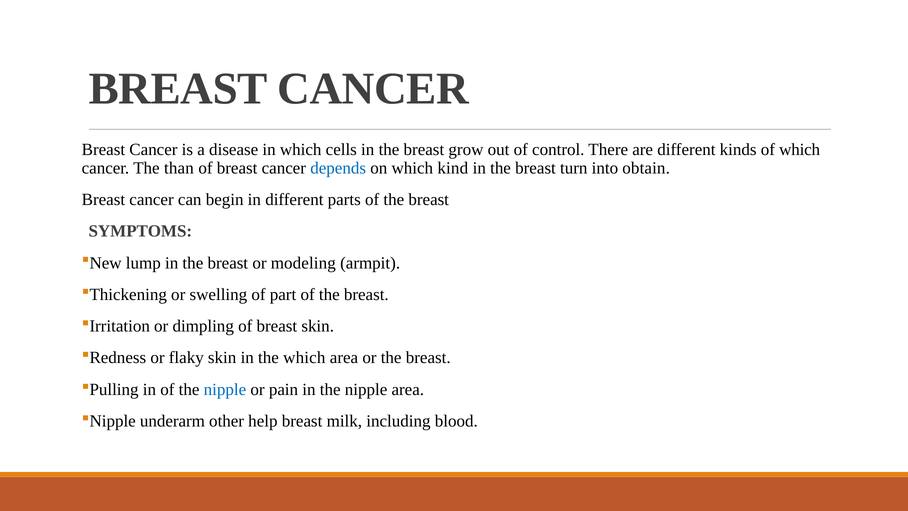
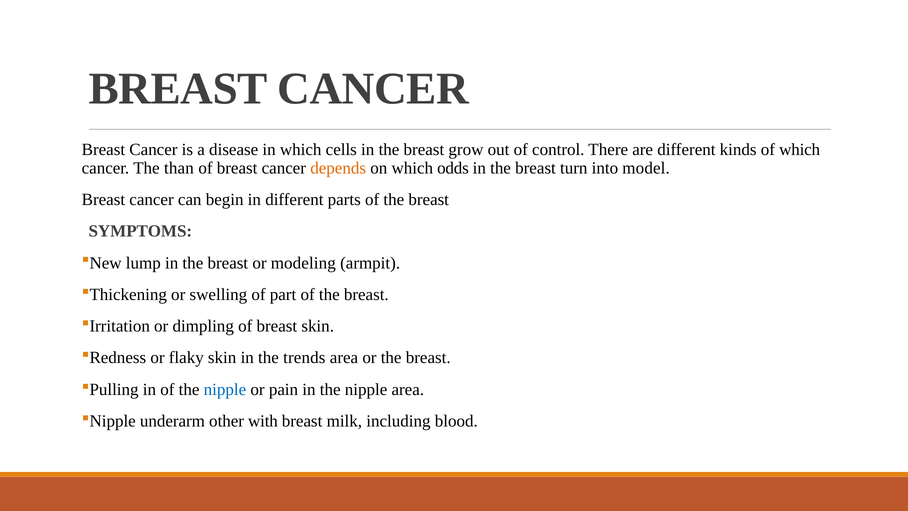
depends colour: blue -> orange
kind: kind -> odds
obtain: obtain -> model
the which: which -> trends
help: help -> with
